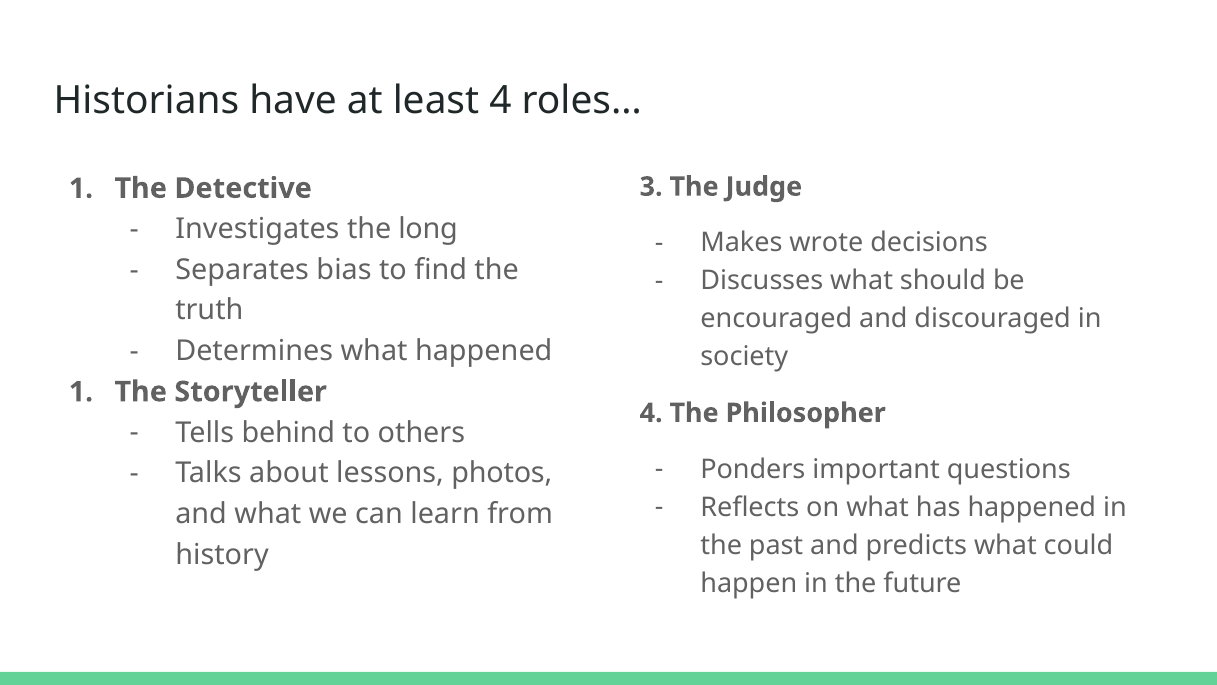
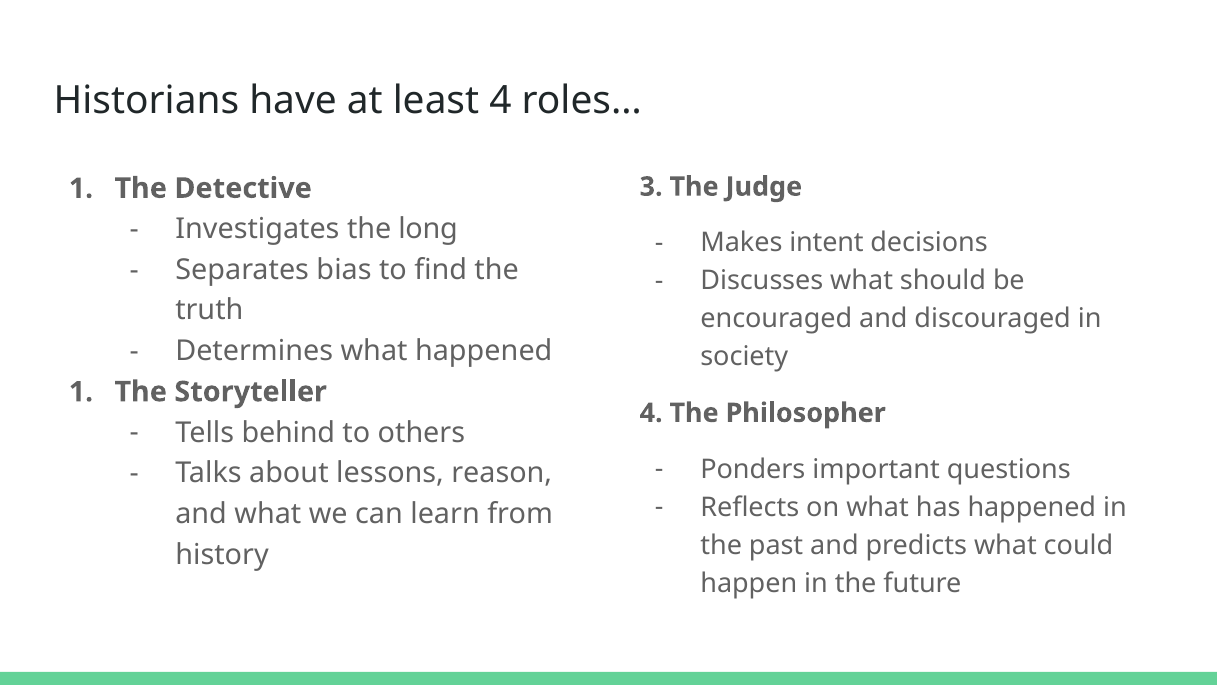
wrote: wrote -> intent
photos: photos -> reason
